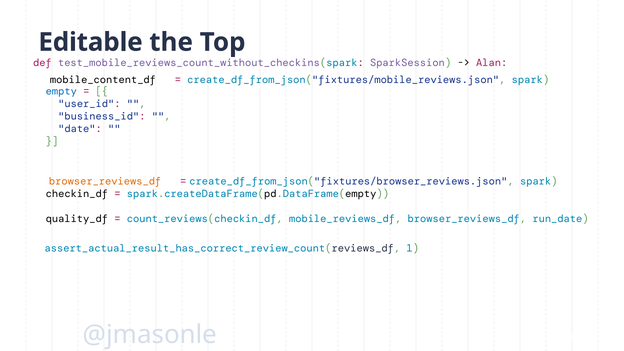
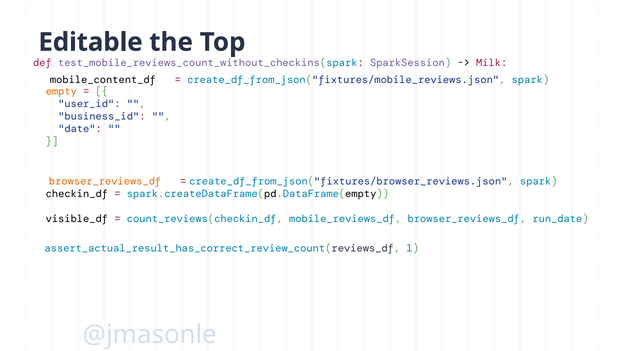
Alan: Alan -> Milk
empty colour: blue -> orange
quality_df: quality_df -> visible_df
